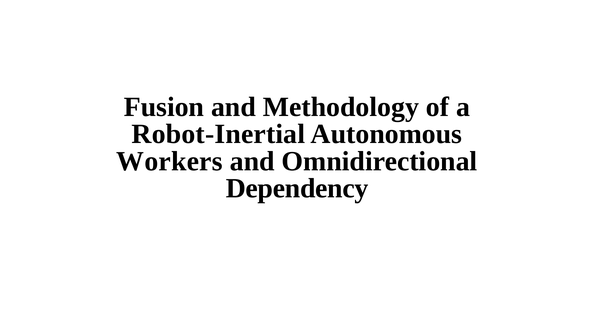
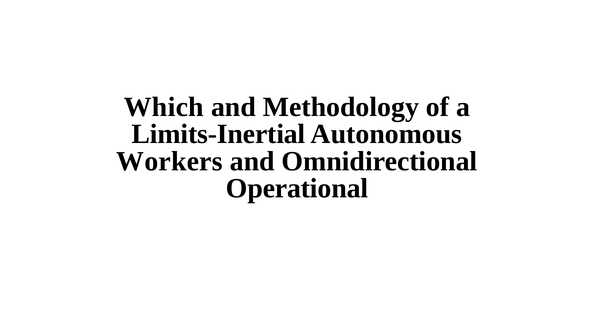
Fusion: Fusion -> Which
Robot-Inertial: Robot-Inertial -> Limits-Inertial
Dependency: Dependency -> Operational
